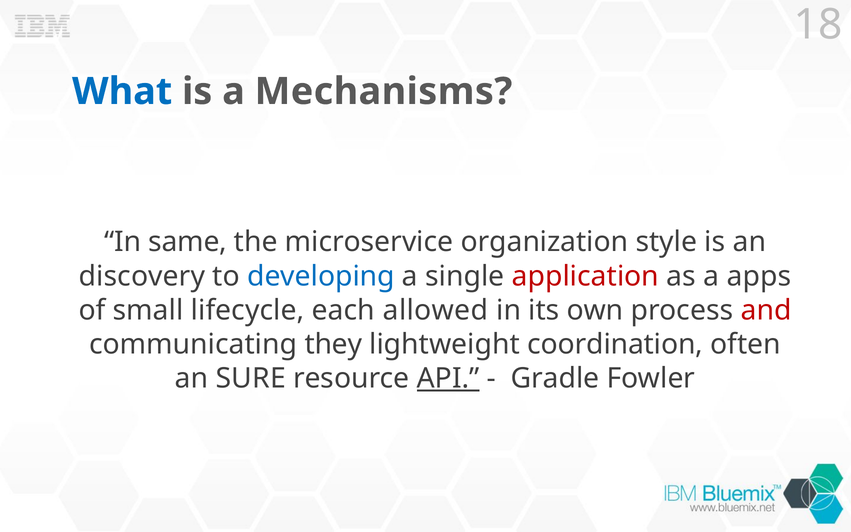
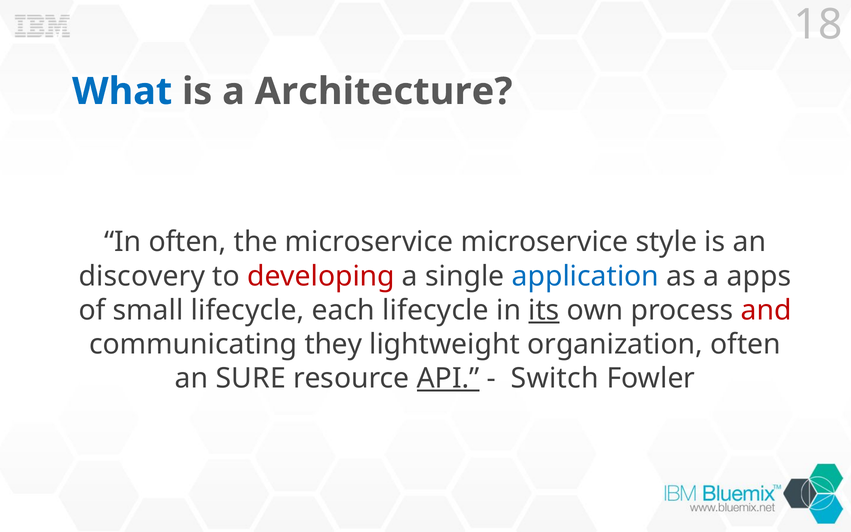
Mechanisms: Mechanisms -> Architecture
In same: same -> often
microservice organization: organization -> microservice
developing colour: blue -> red
application colour: red -> blue
each allowed: allowed -> lifecycle
its underline: none -> present
coordination: coordination -> organization
Gradle: Gradle -> Switch
